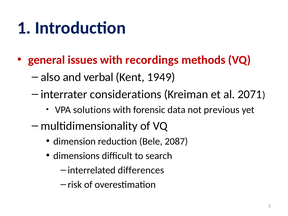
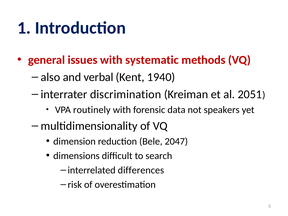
recordings: recordings -> systematic
1949: 1949 -> 1940
considerations: considerations -> discrimination
2071: 2071 -> 2051
solutions: solutions -> routinely
previous: previous -> speakers
2087: 2087 -> 2047
